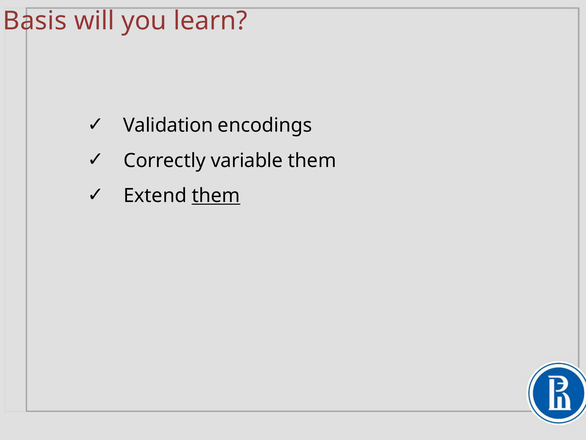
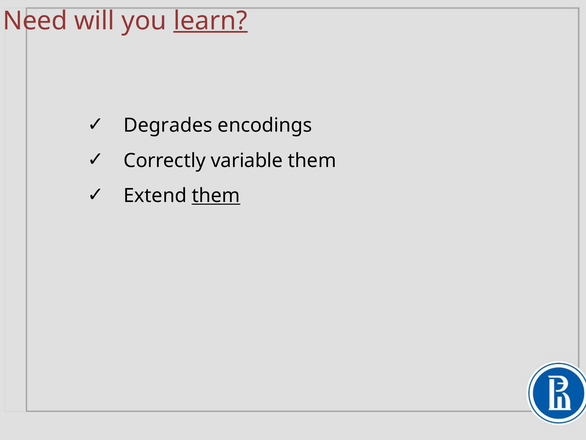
Basis: Basis -> Need
learn underline: none -> present
Validation: Validation -> Degrades
